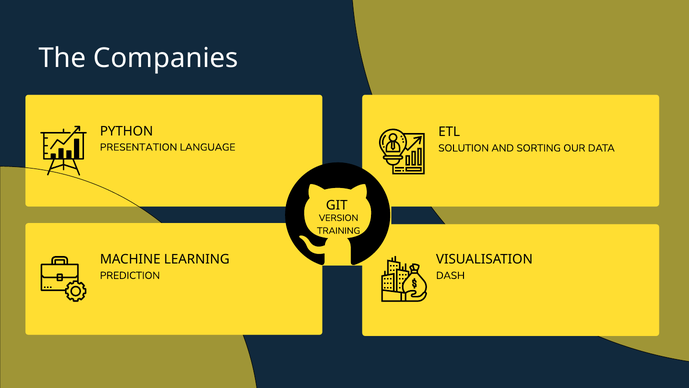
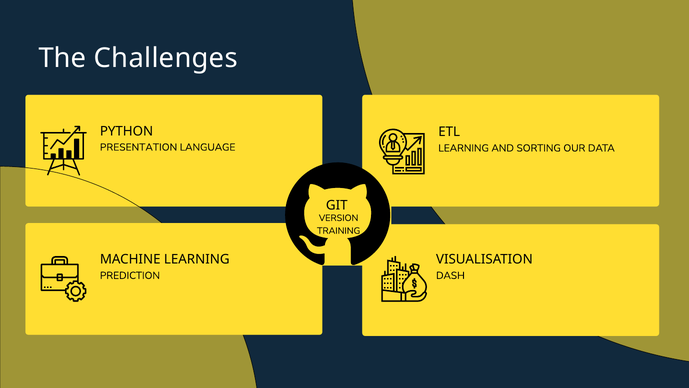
Companies: Companies -> Challenges
LANGUAGE SOLUTION: SOLUTION -> LEARNING
